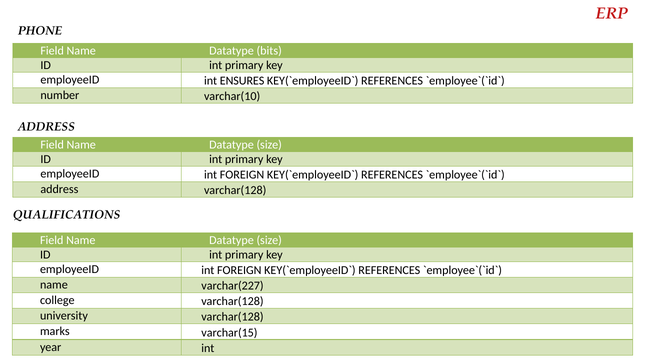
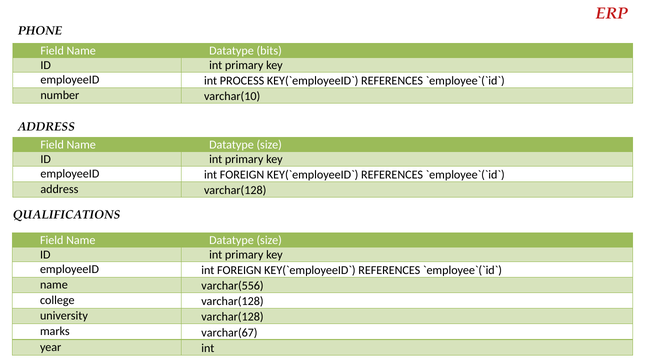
ENSURES: ENSURES -> PROCESS
varchar(227: varchar(227 -> varchar(556
varchar(15: varchar(15 -> varchar(67
